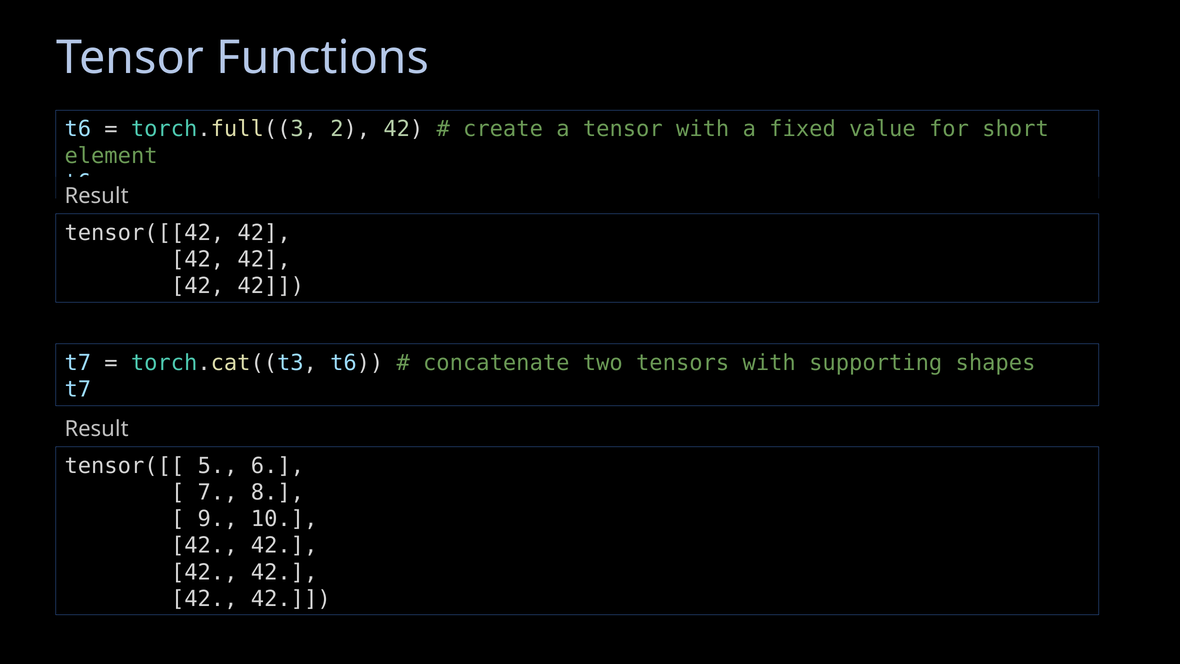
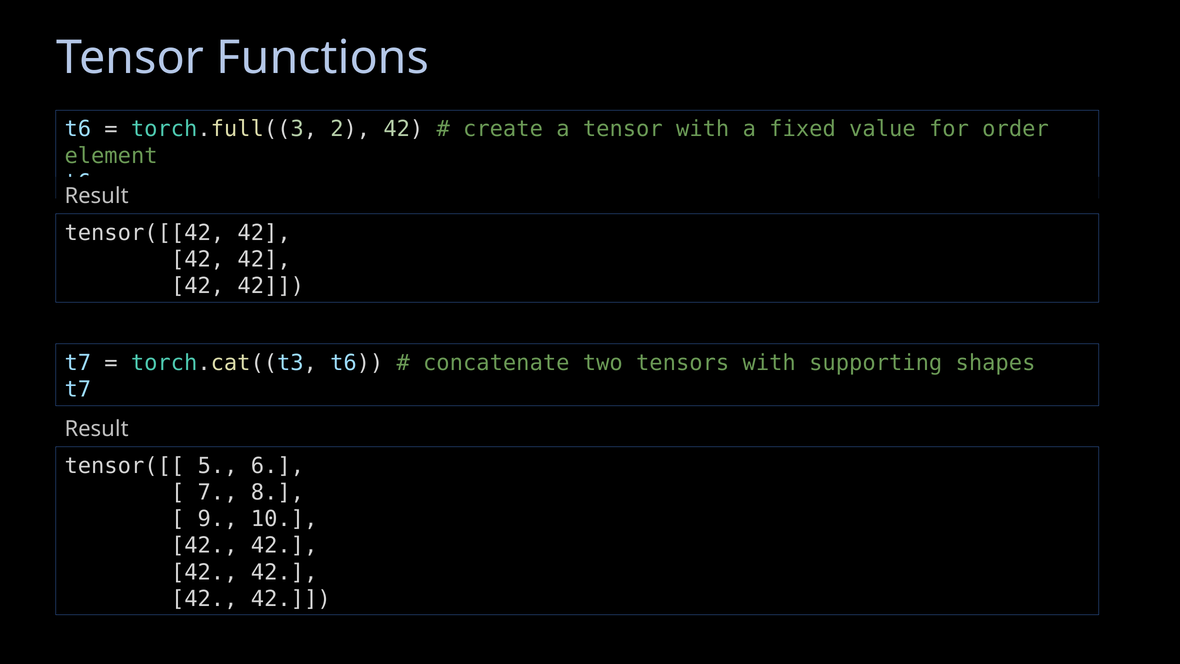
short: short -> order
